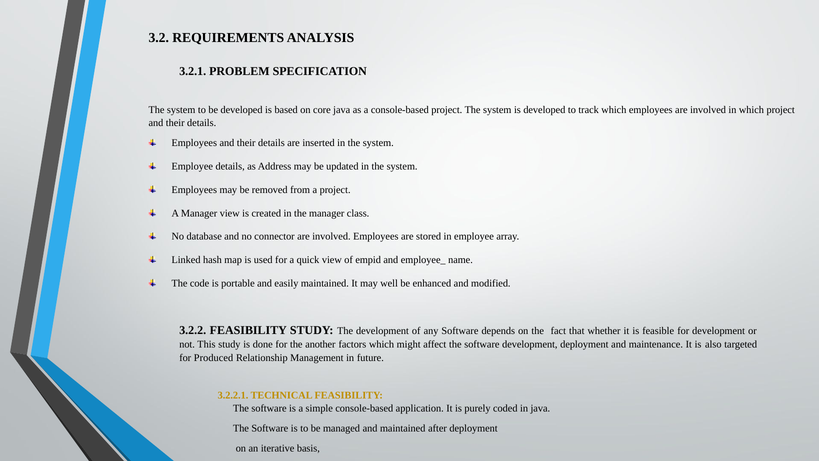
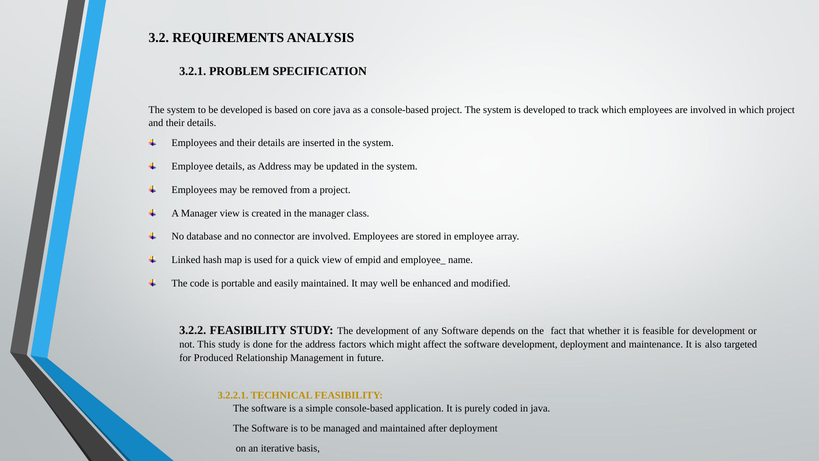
the another: another -> address
